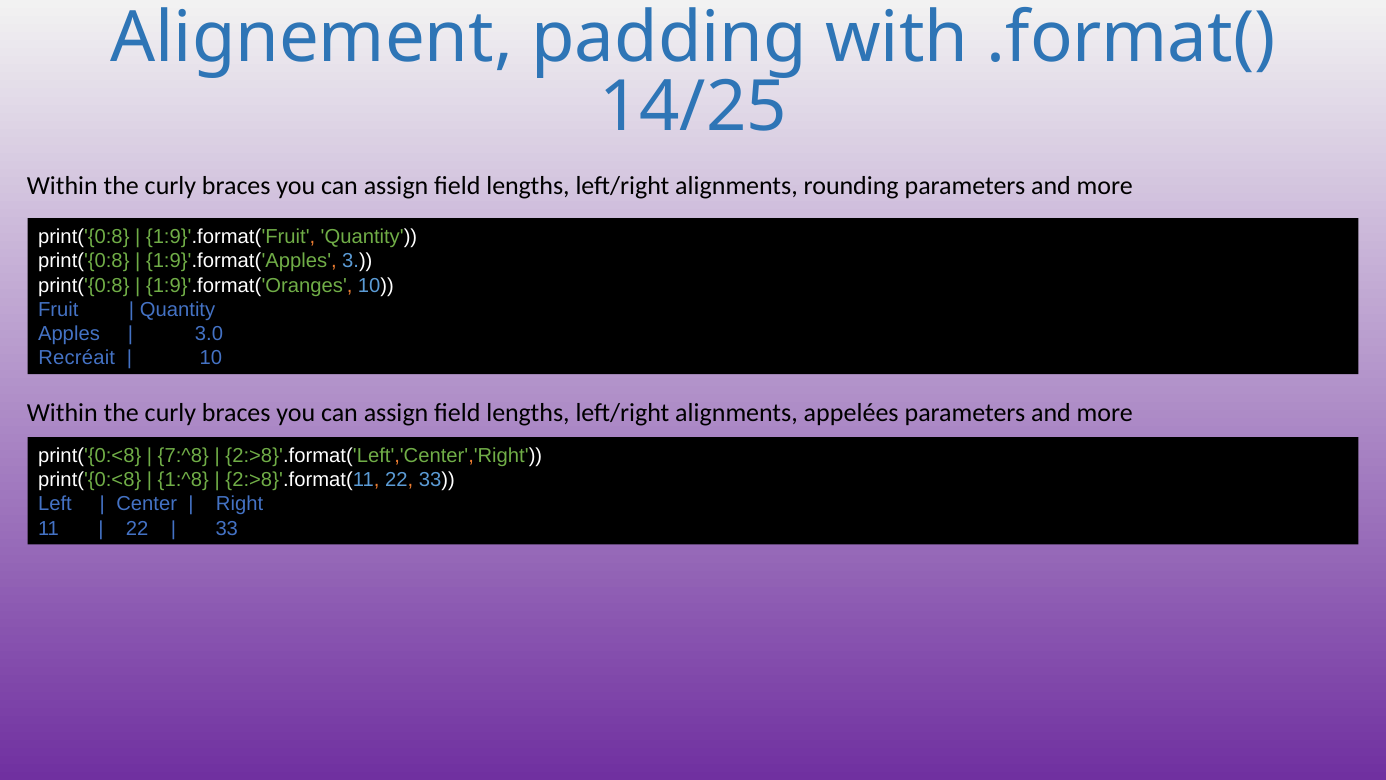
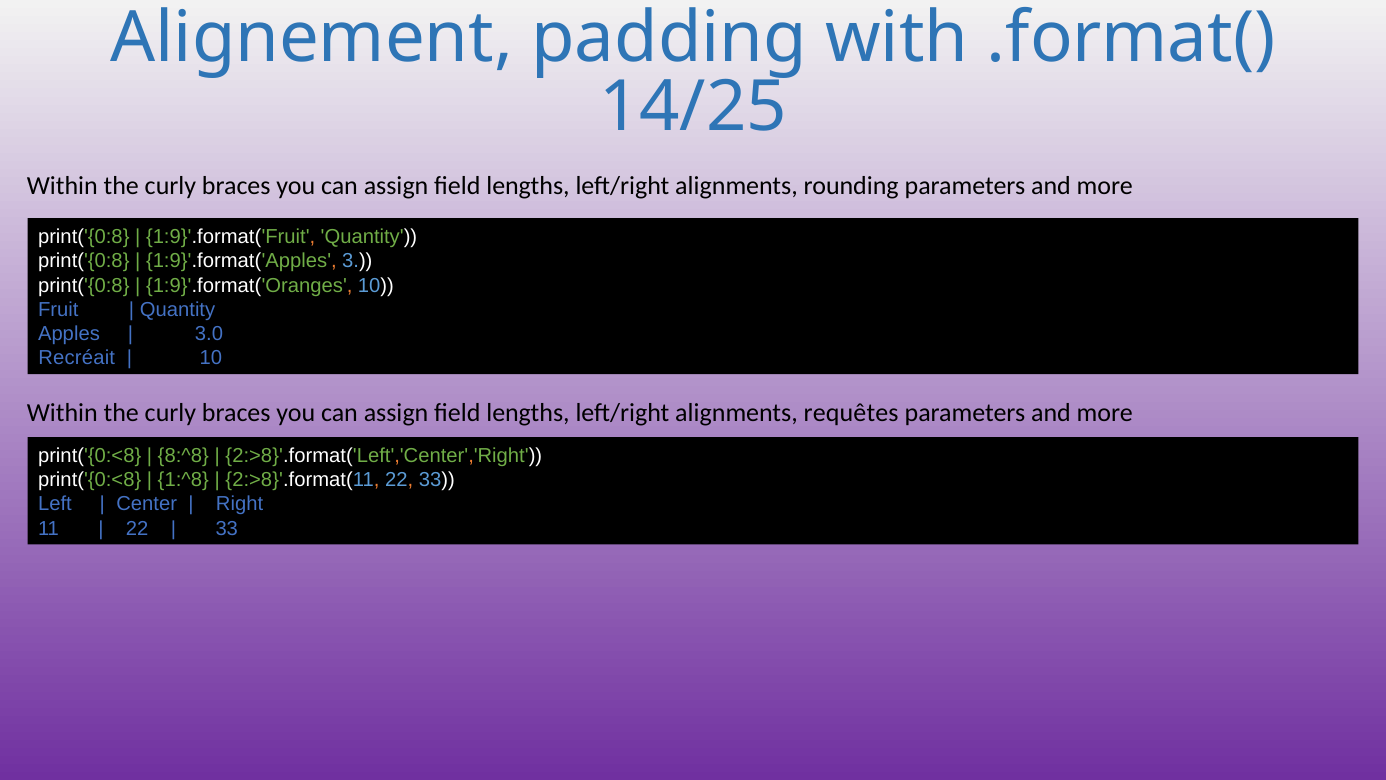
appelées: appelées -> requêtes
7:^8: 7:^8 -> 8:^8
